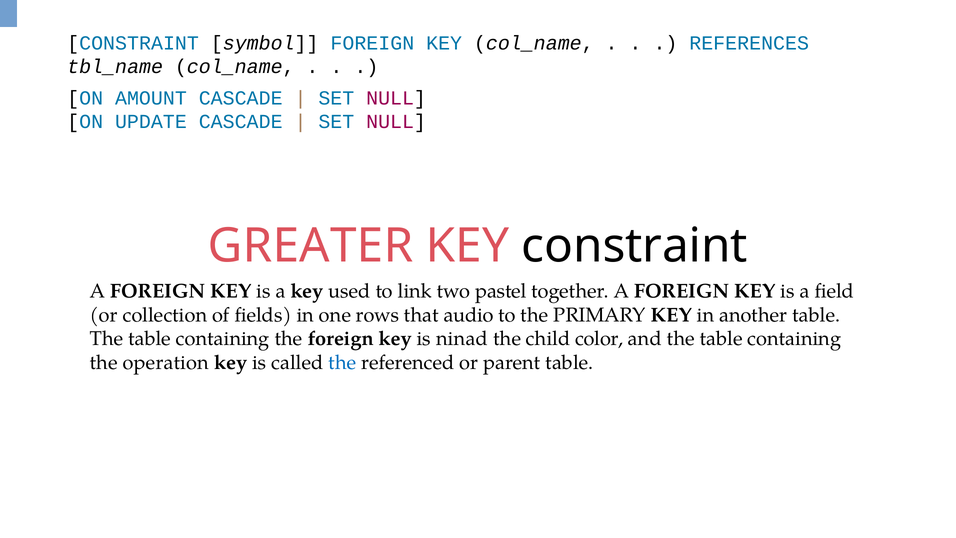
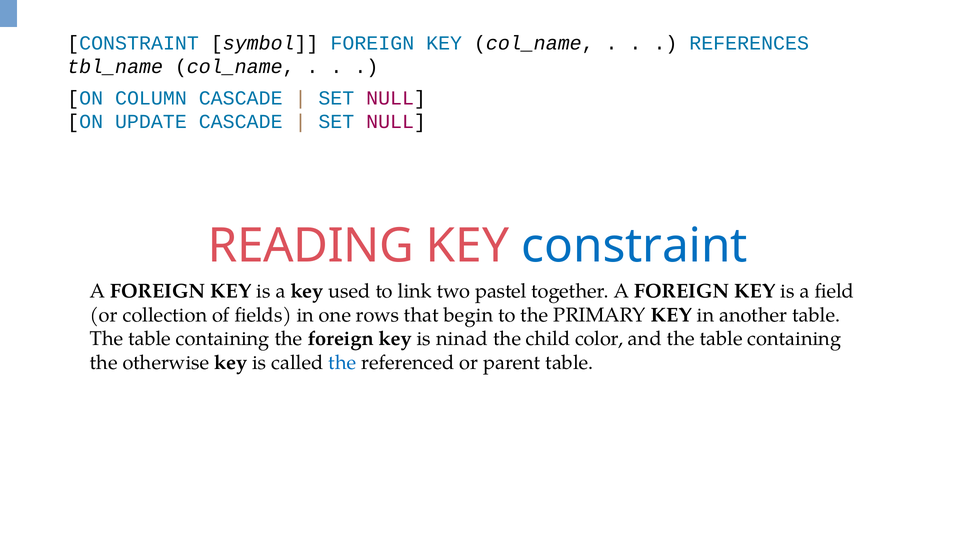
AMOUNT: AMOUNT -> COLUMN
GREATER: GREATER -> READING
constraint at (635, 246) colour: black -> blue
audio: audio -> begin
operation: operation -> otherwise
